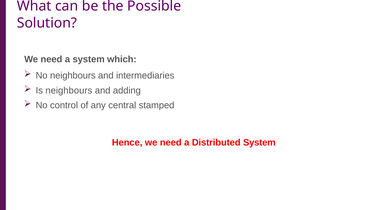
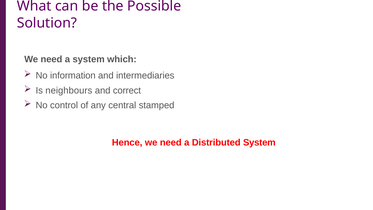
No neighbours: neighbours -> information
adding: adding -> correct
